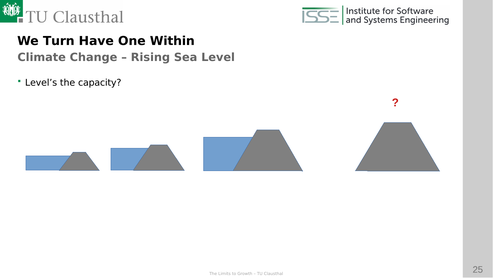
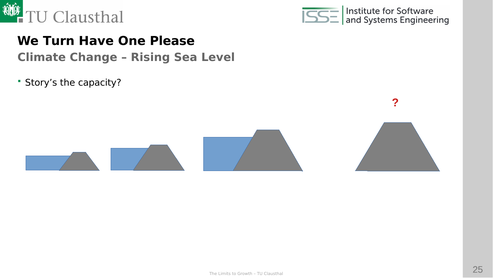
Within: Within -> Please
Level’s: Level’s -> Story’s
